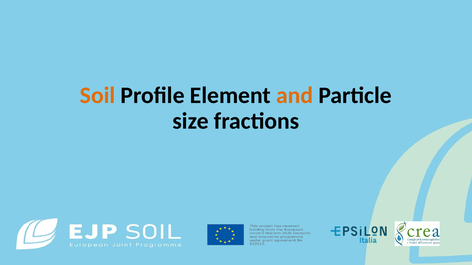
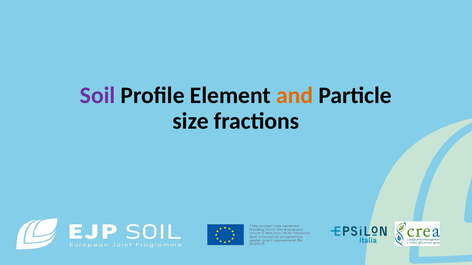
Soil colour: orange -> purple
